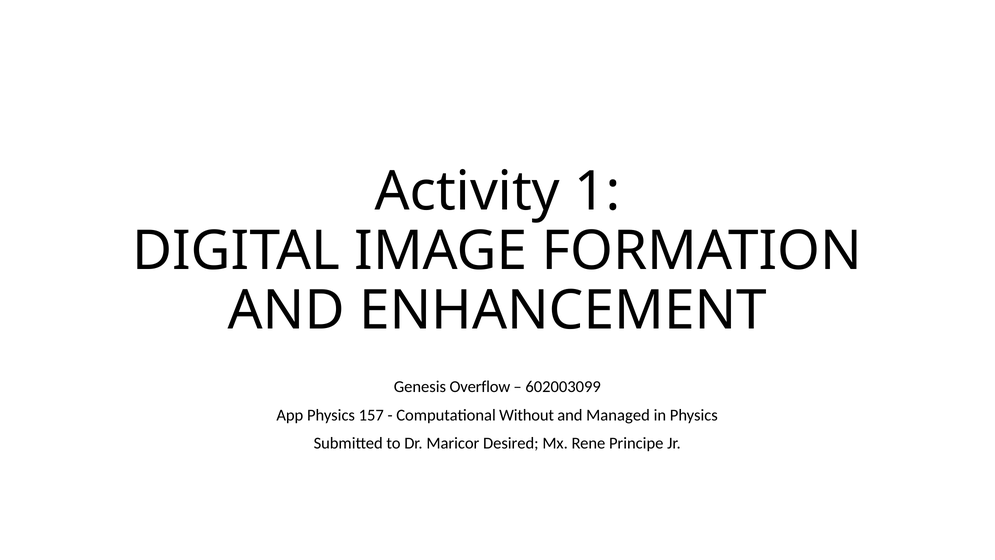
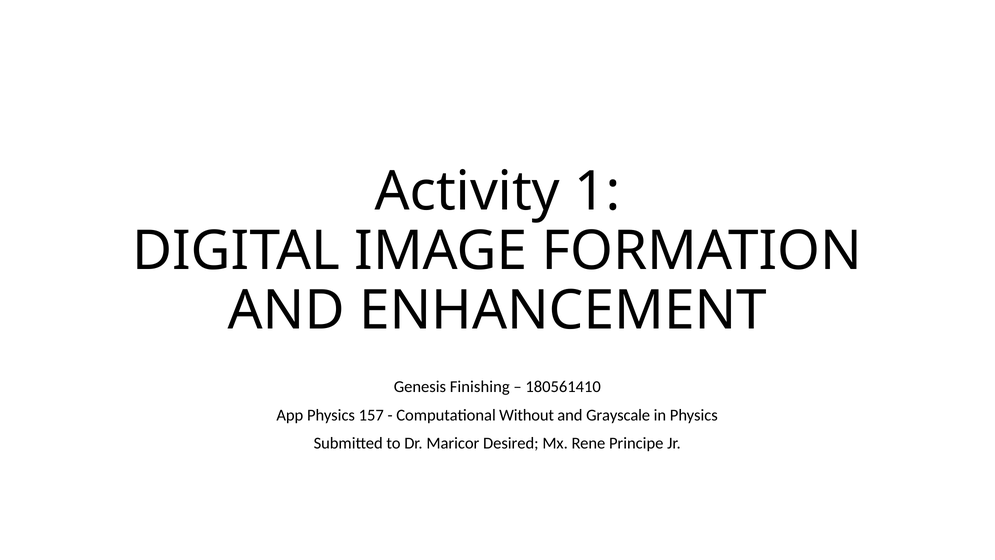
Overflow: Overflow -> Finishing
602003099: 602003099 -> 180561410
Managed: Managed -> Grayscale
